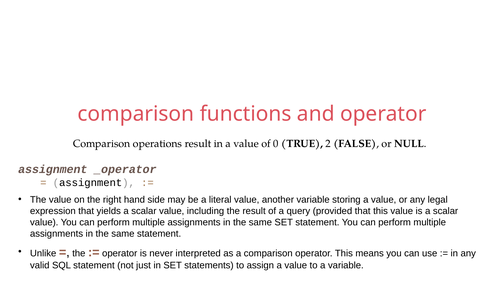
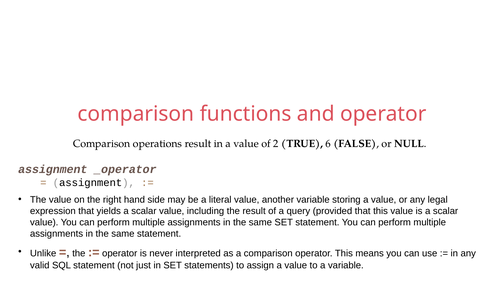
0: 0 -> 2
2: 2 -> 6
